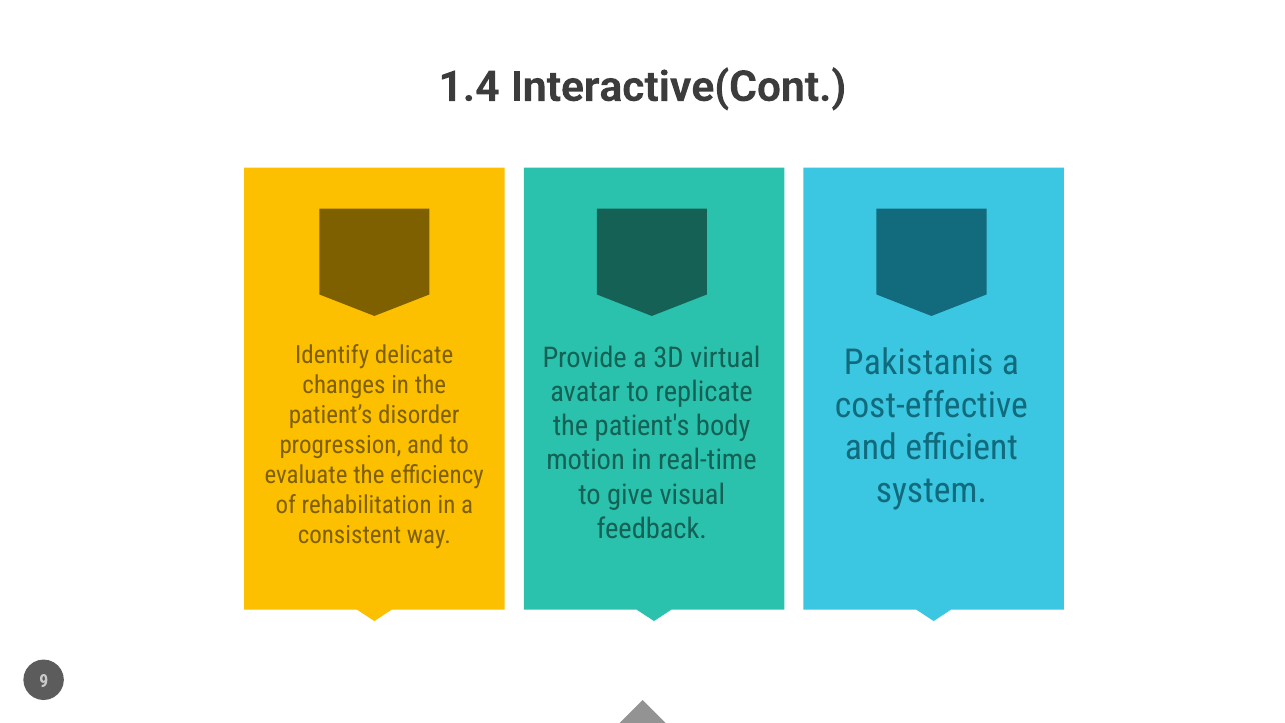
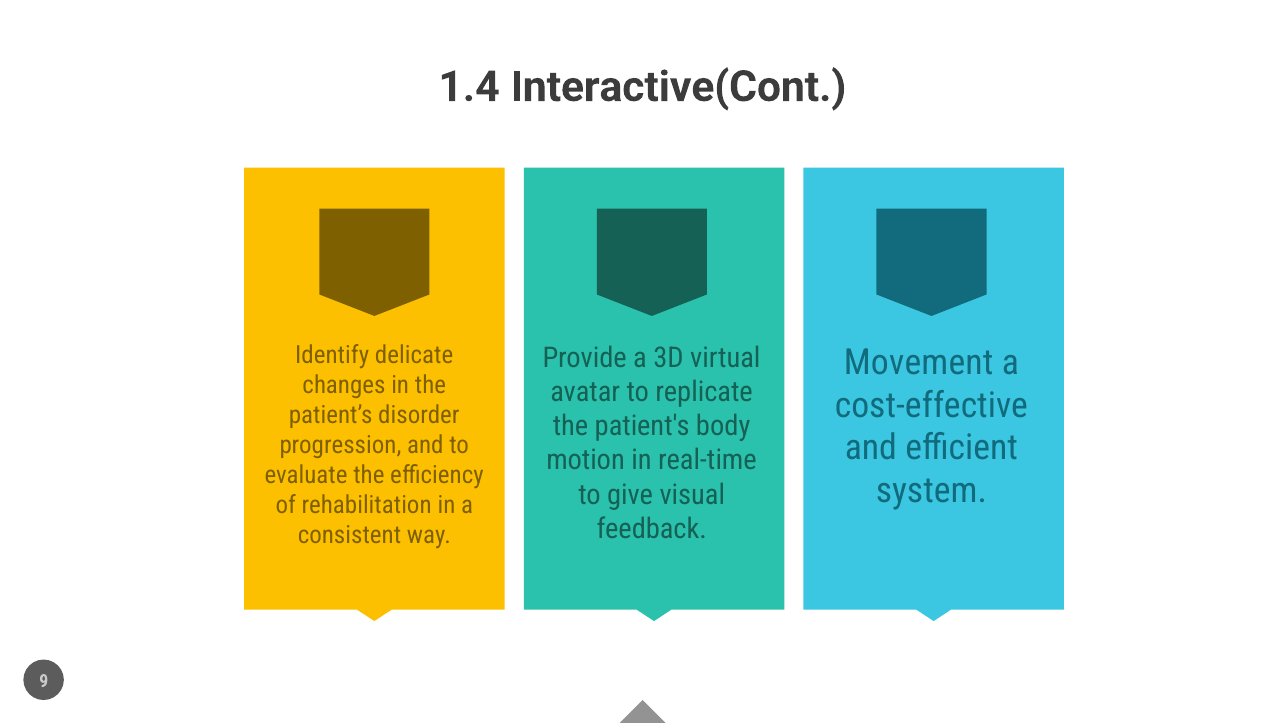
Pakistanis: Pakistanis -> Movement
